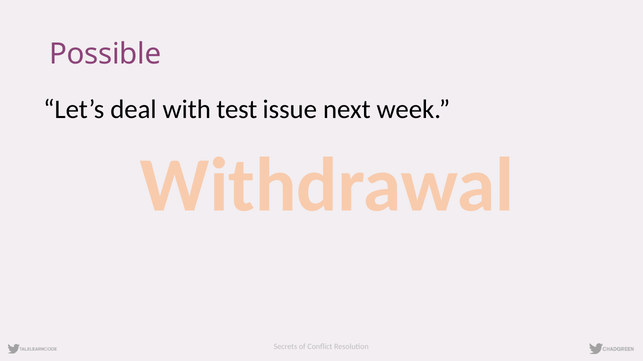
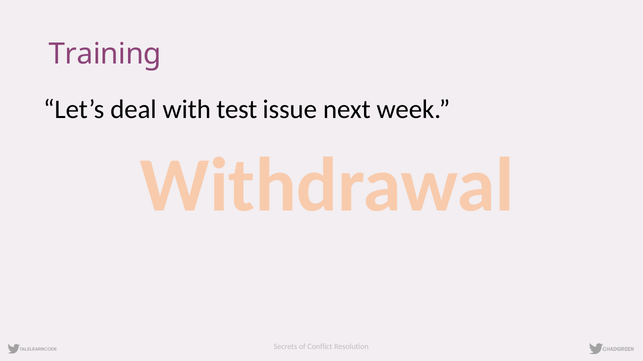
Possible: Possible -> Training
